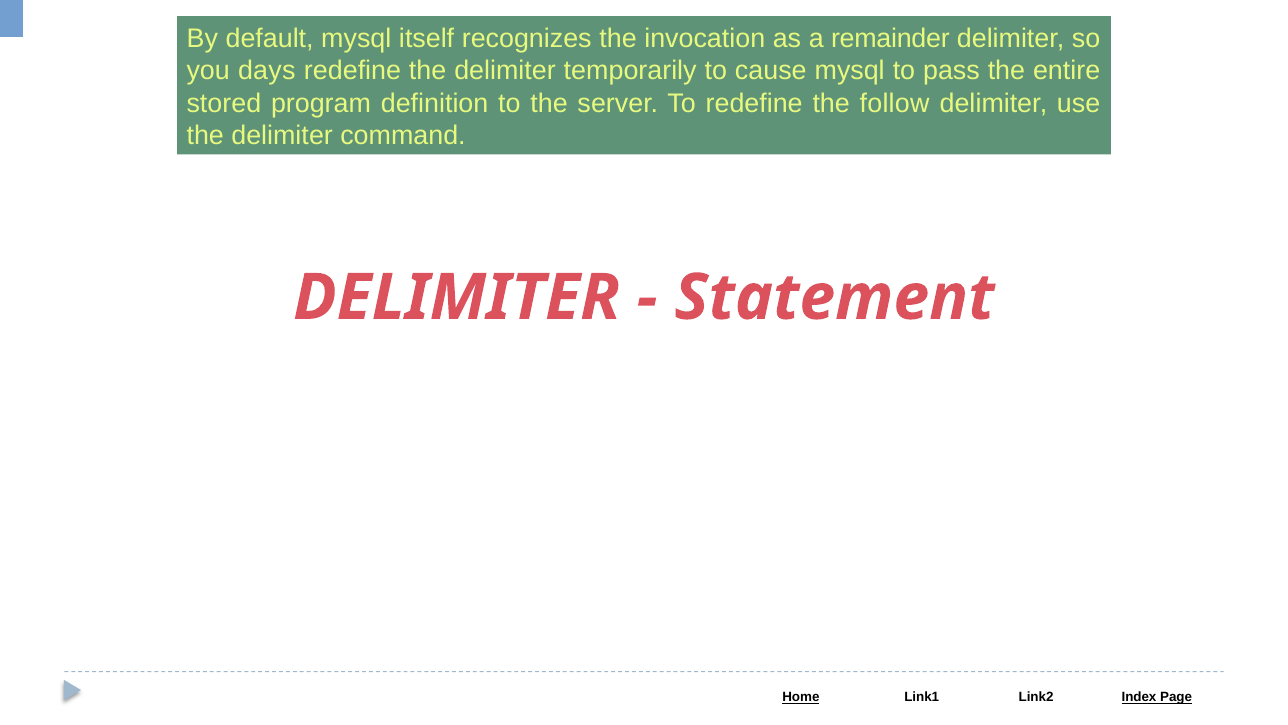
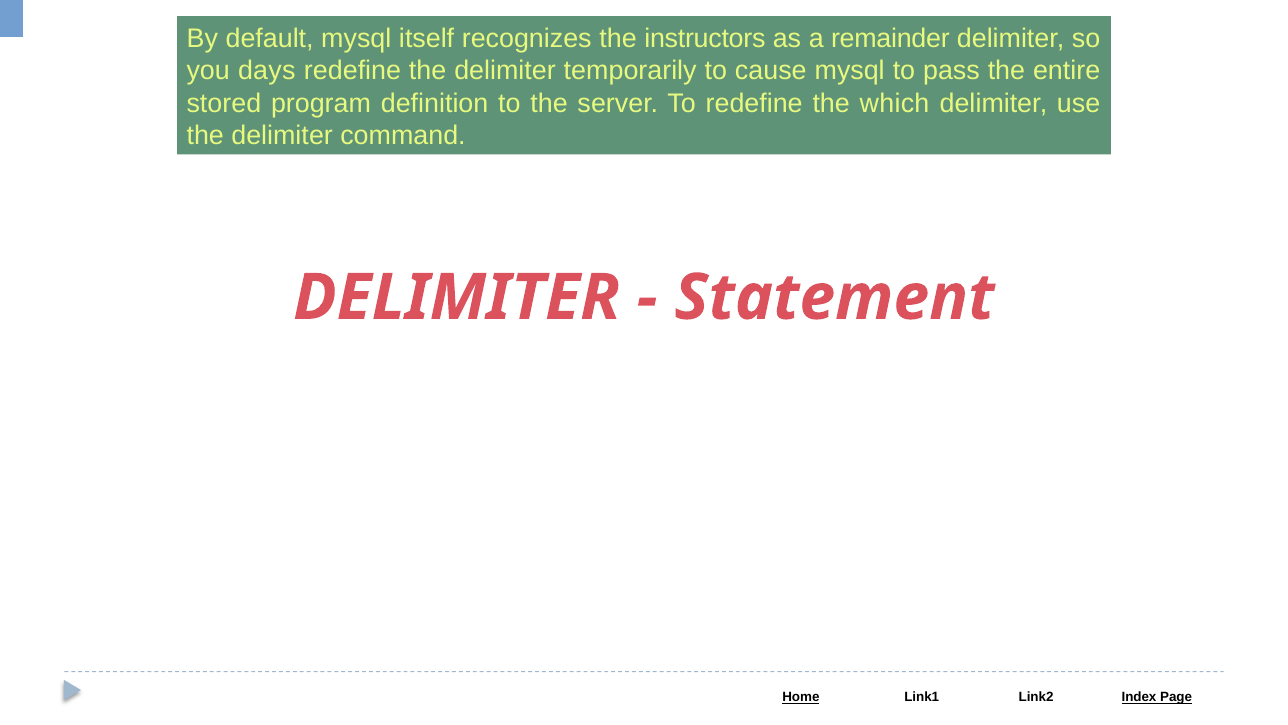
invocation: invocation -> instructors
follow: follow -> which
